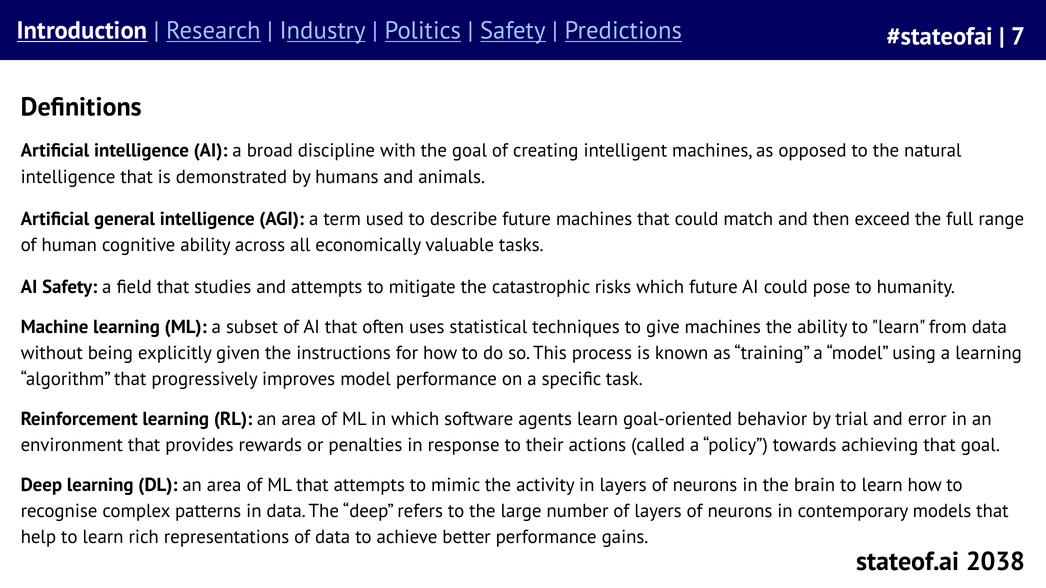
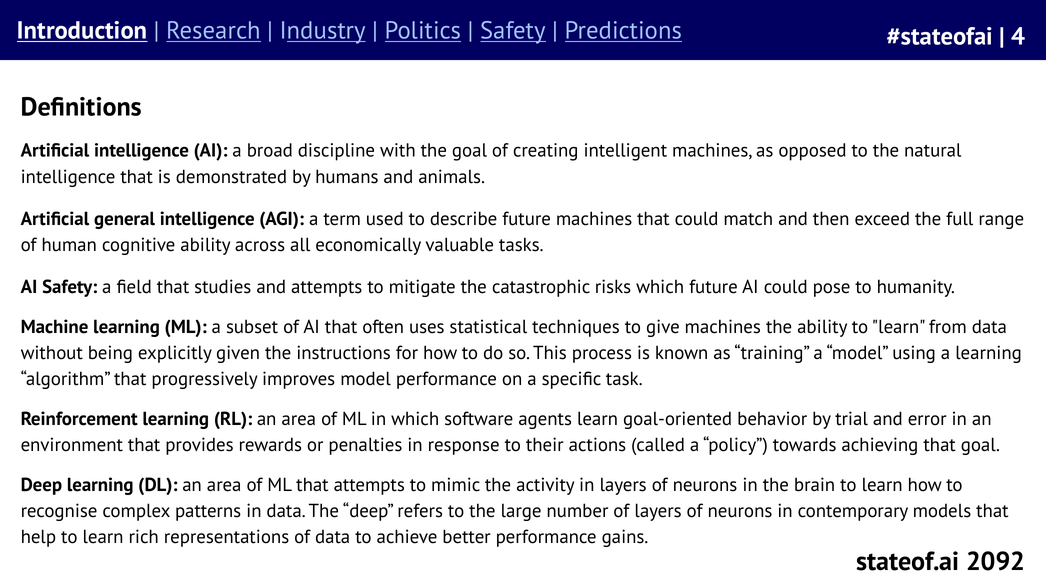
7: 7 -> 4
2038: 2038 -> 2092
